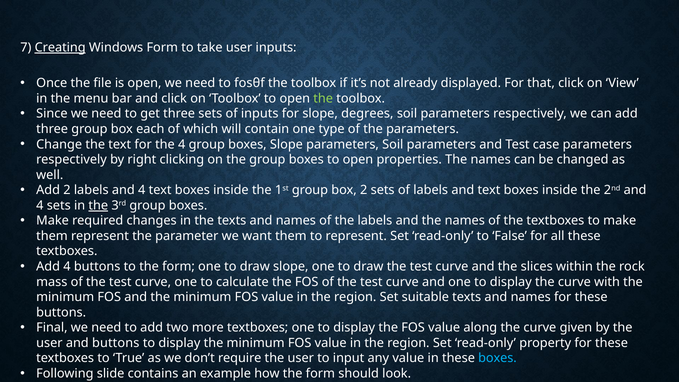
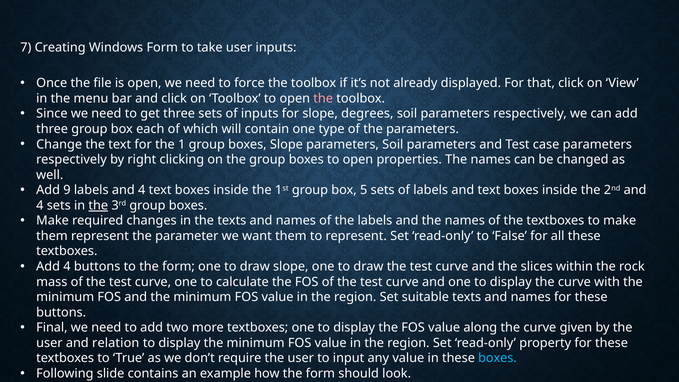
Creating underline: present -> none
fosθf: fosθf -> force
the at (323, 98) colour: light green -> pink
the 4: 4 -> 1
Add 2: 2 -> 9
box 2: 2 -> 5
and buttons: buttons -> relation
